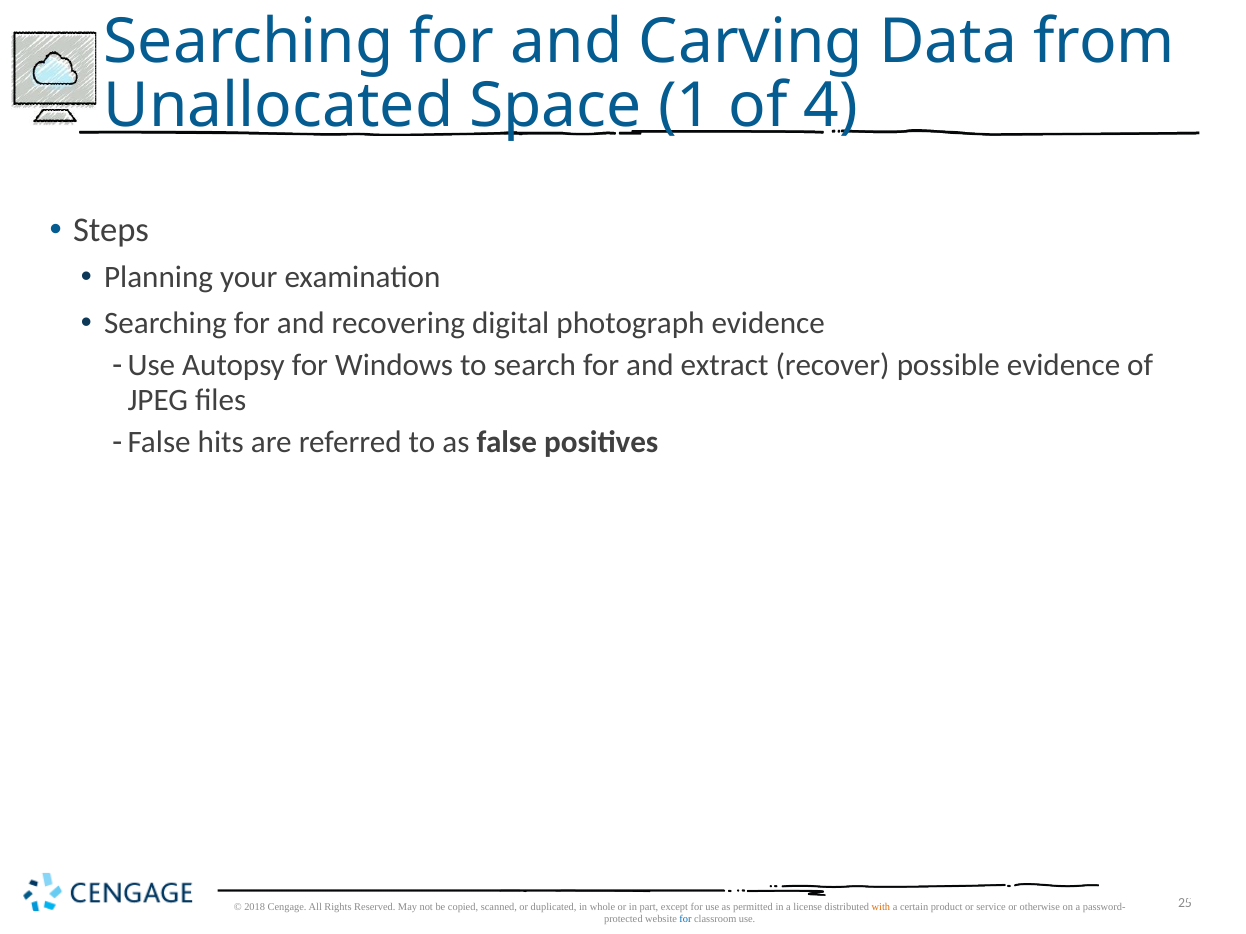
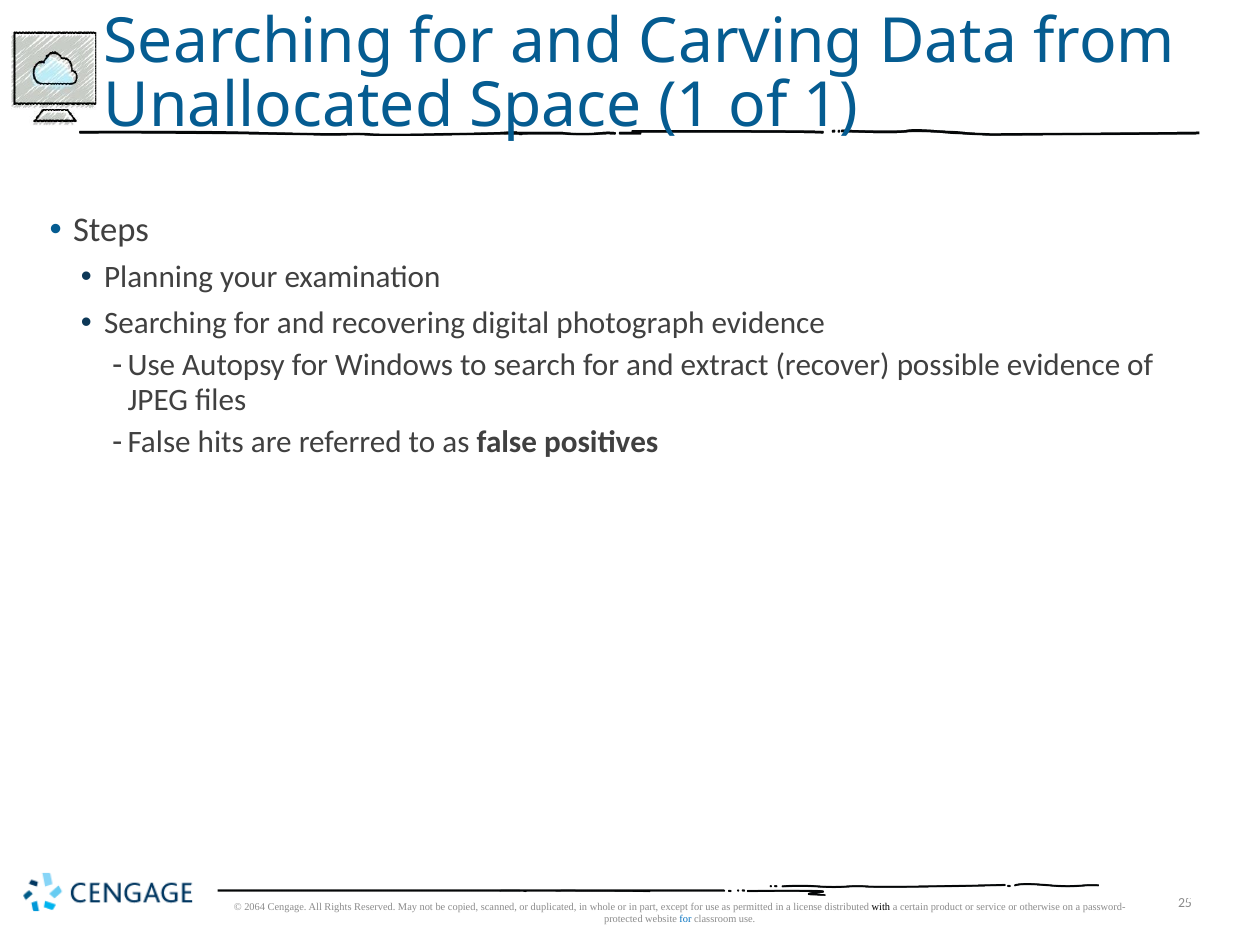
of 4: 4 -> 1
2018: 2018 -> 2064
with colour: orange -> black
